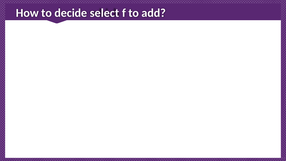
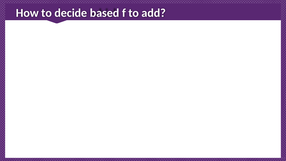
select: select -> based
